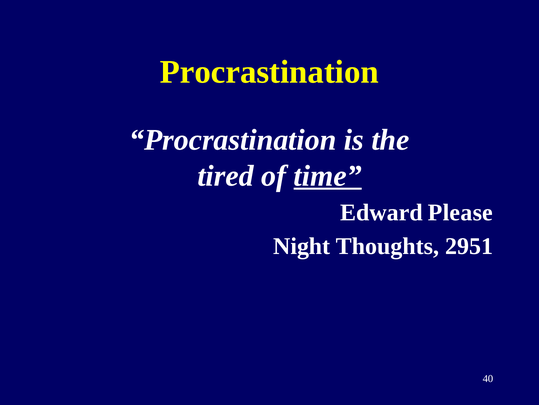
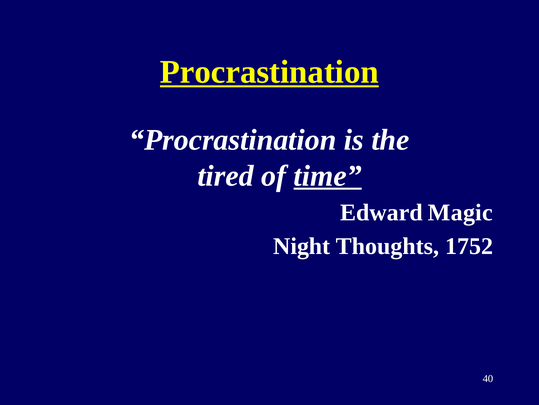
Procrastination at (269, 72) underline: none -> present
Please: Please -> Magic
2951: 2951 -> 1752
